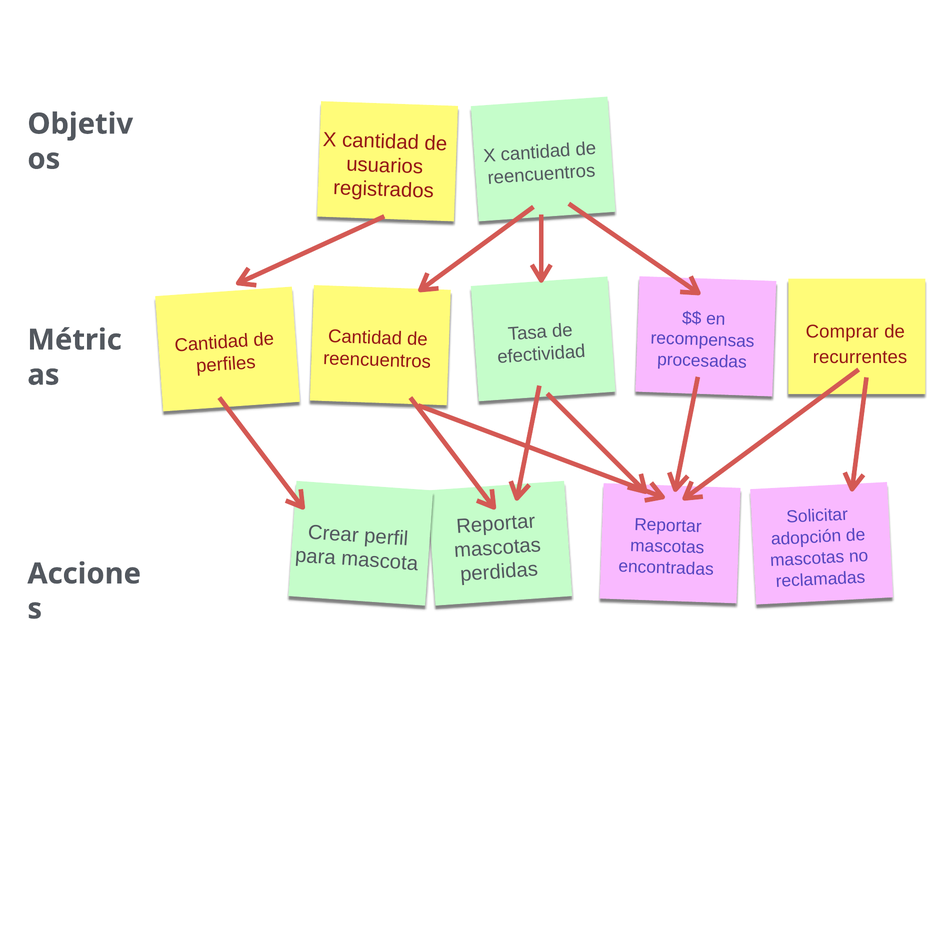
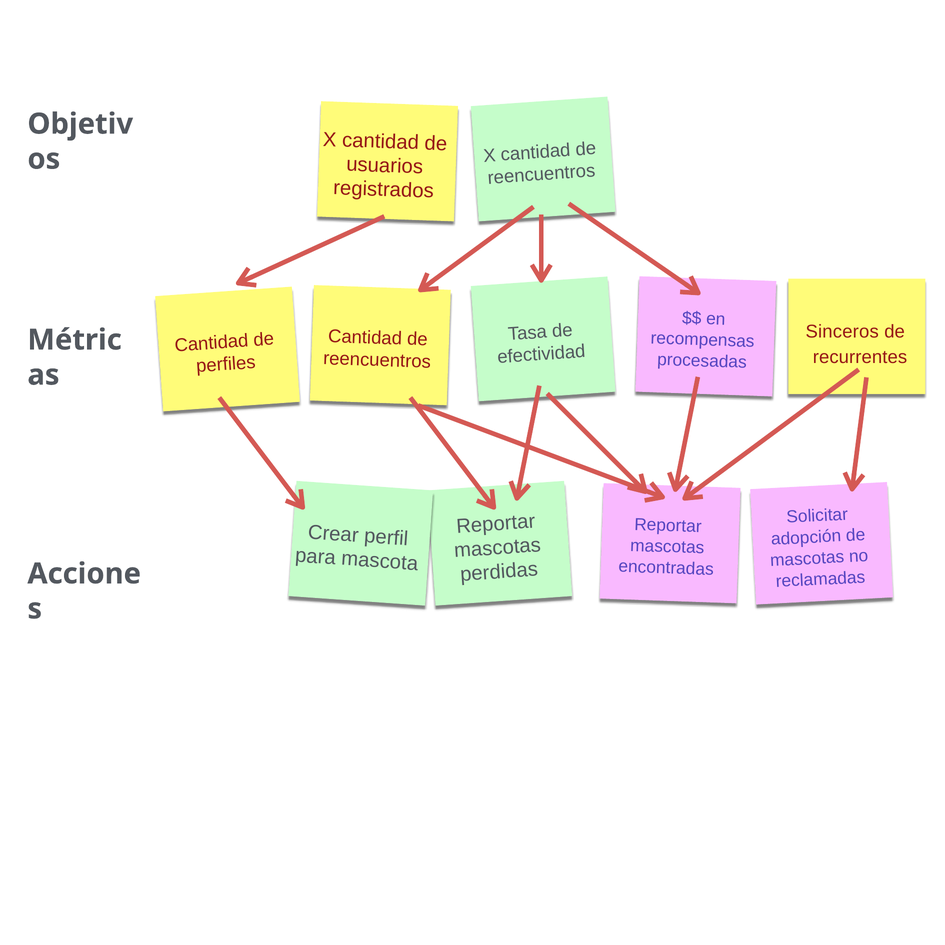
Comprar: Comprar -> Sinceros
